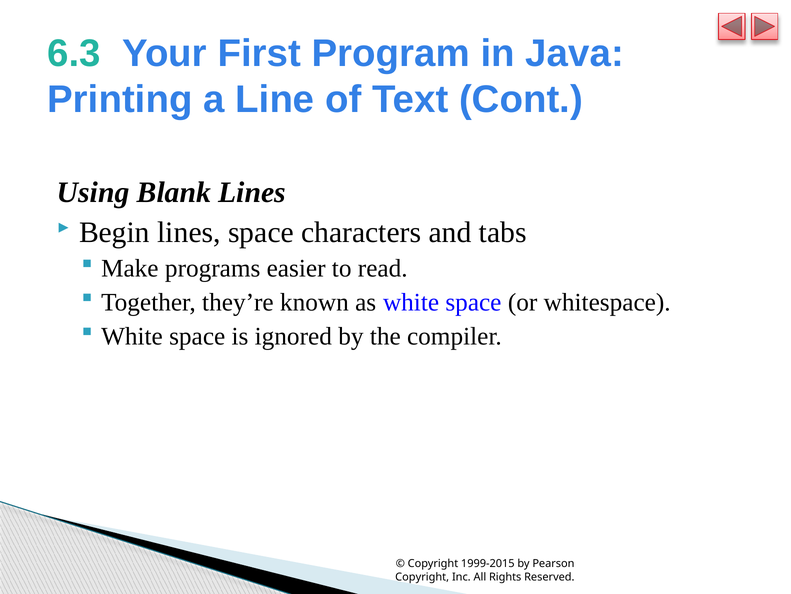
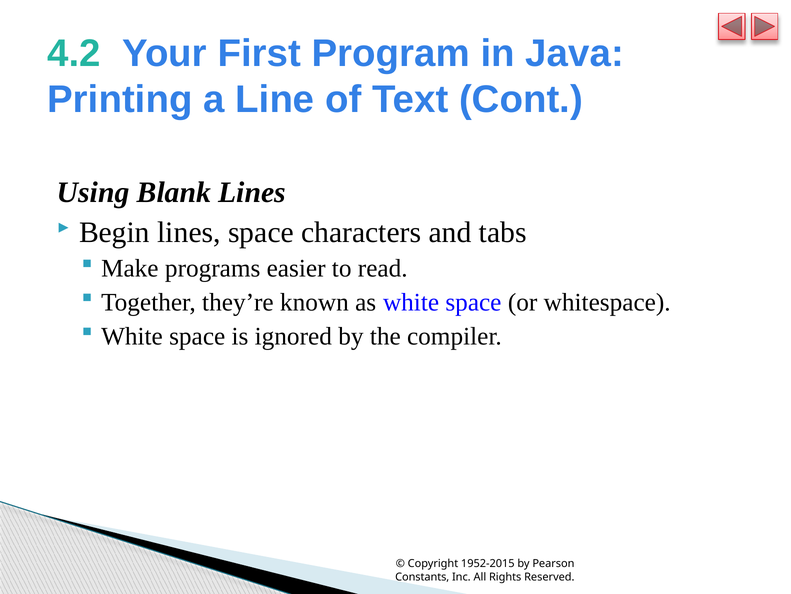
6.3: 6.3 -> 4.2
1999-2015: 1999-2015 -> 1952-2015
Copyright at (422, 576): Copyright -> Constants
